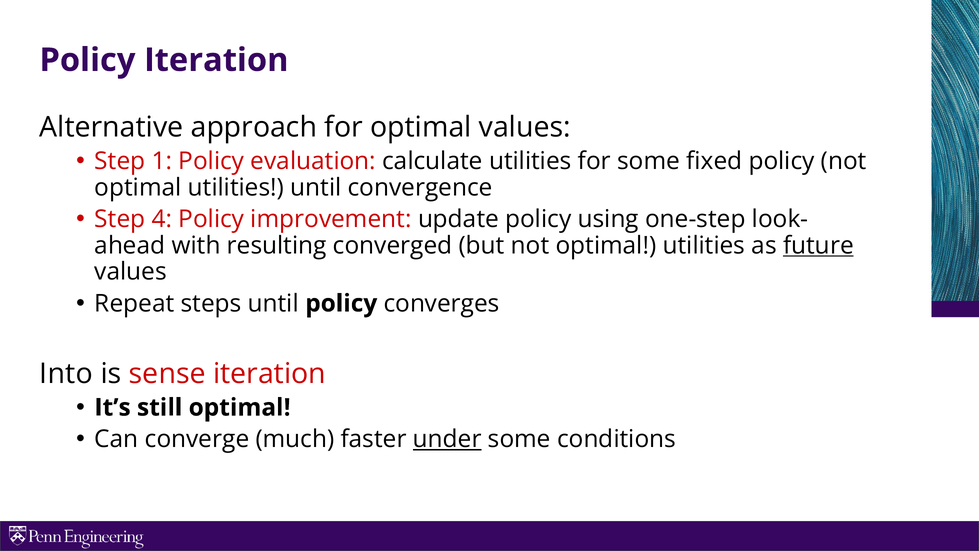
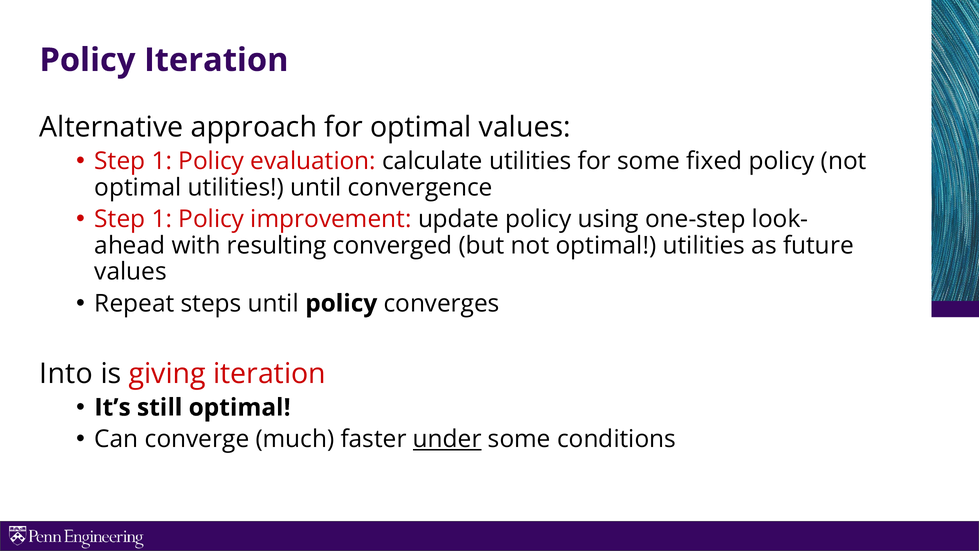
4 at (162, 219): 4 -> 1
future underline: present -> none
sense: sense -> giving
